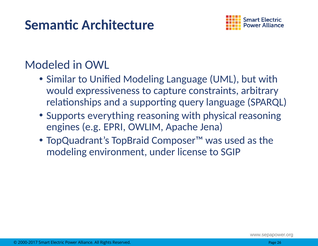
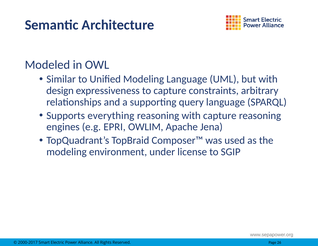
would: would -> design
with physical: physical -> capture
